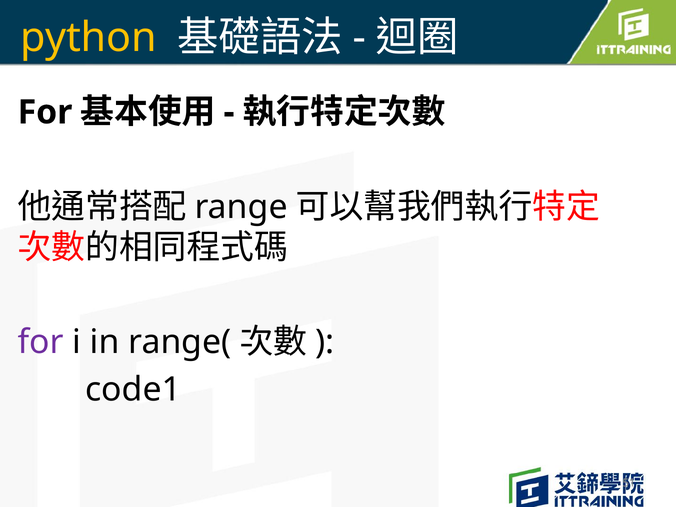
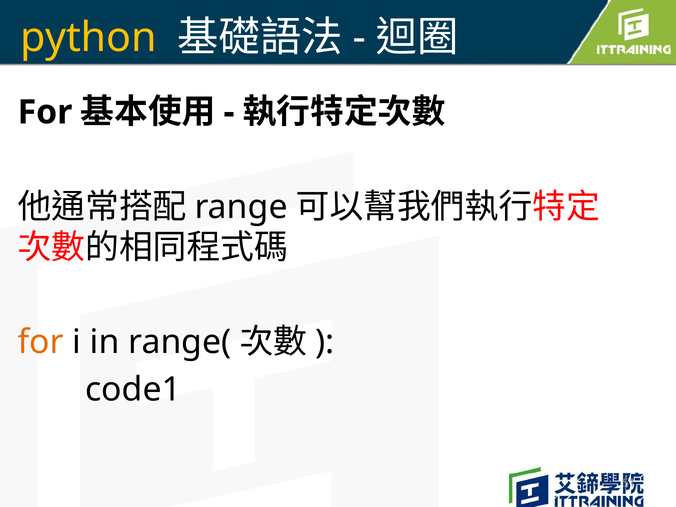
for at (41, 342) colour: purple -> orange
